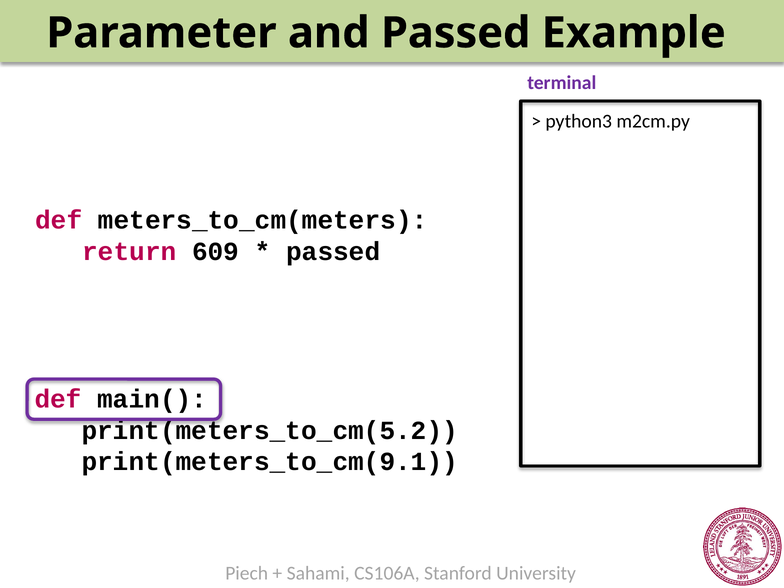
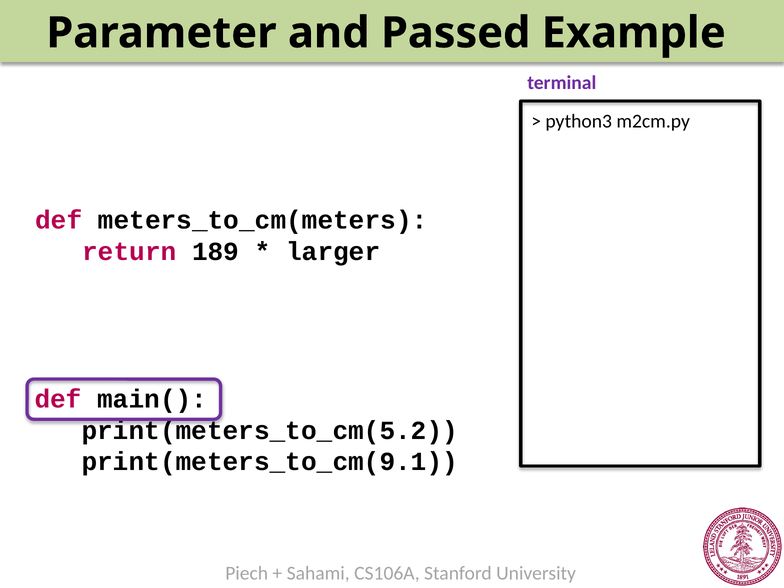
609: 609 -> 189
passed at (333, 252): passed -> larger
